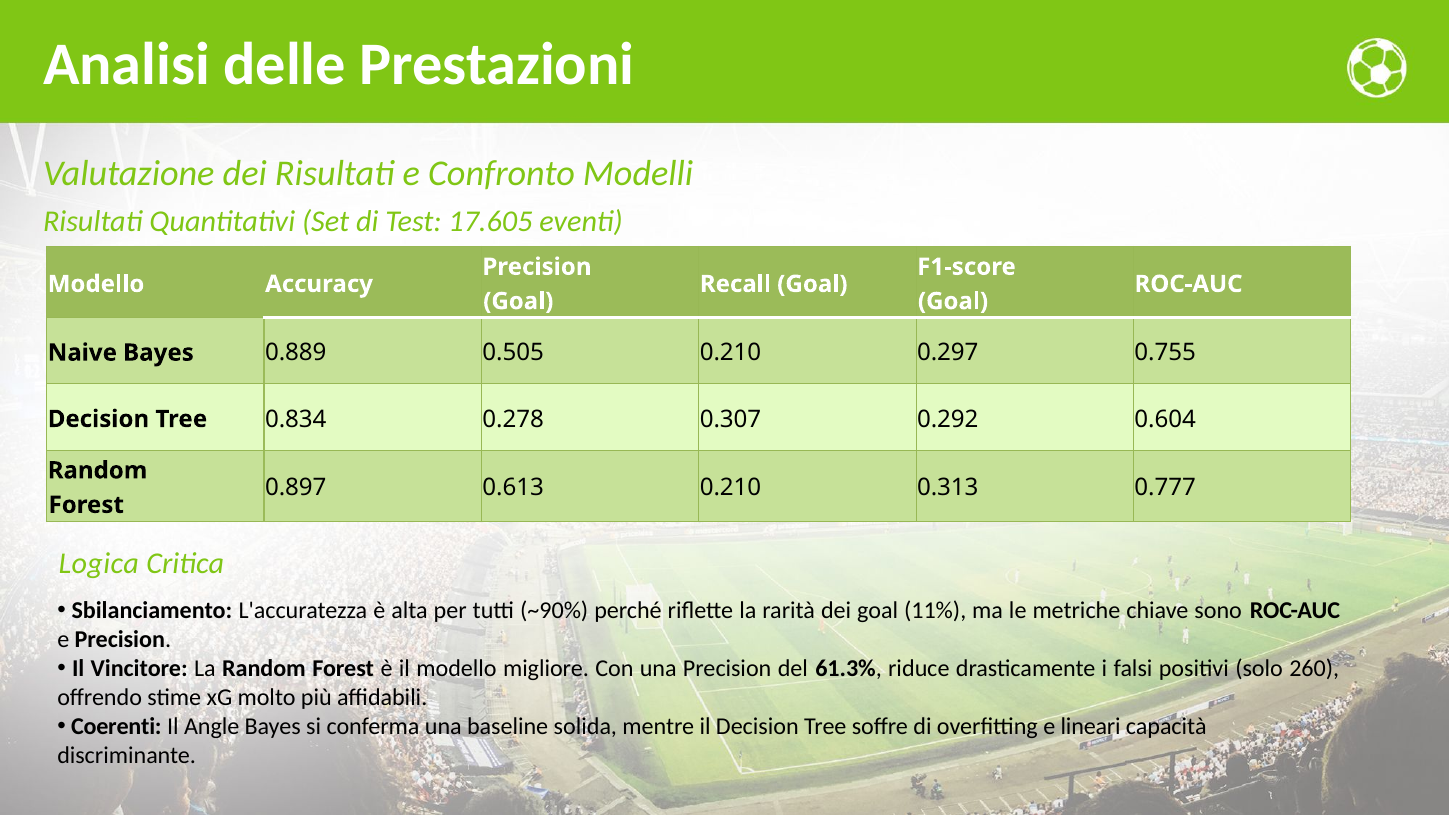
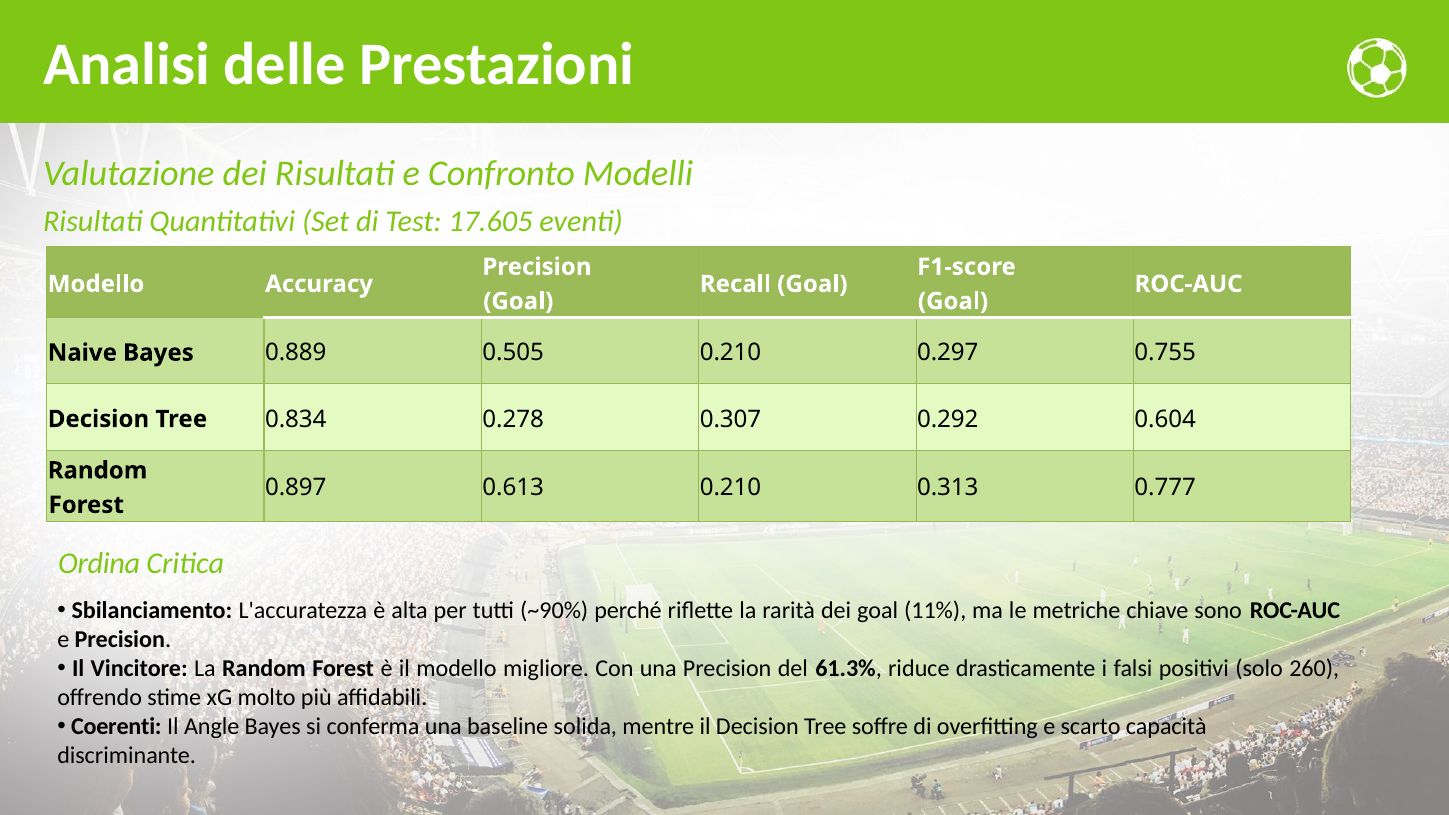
Logica: Logica -> Ordina
lineari: lineari -> scarto
